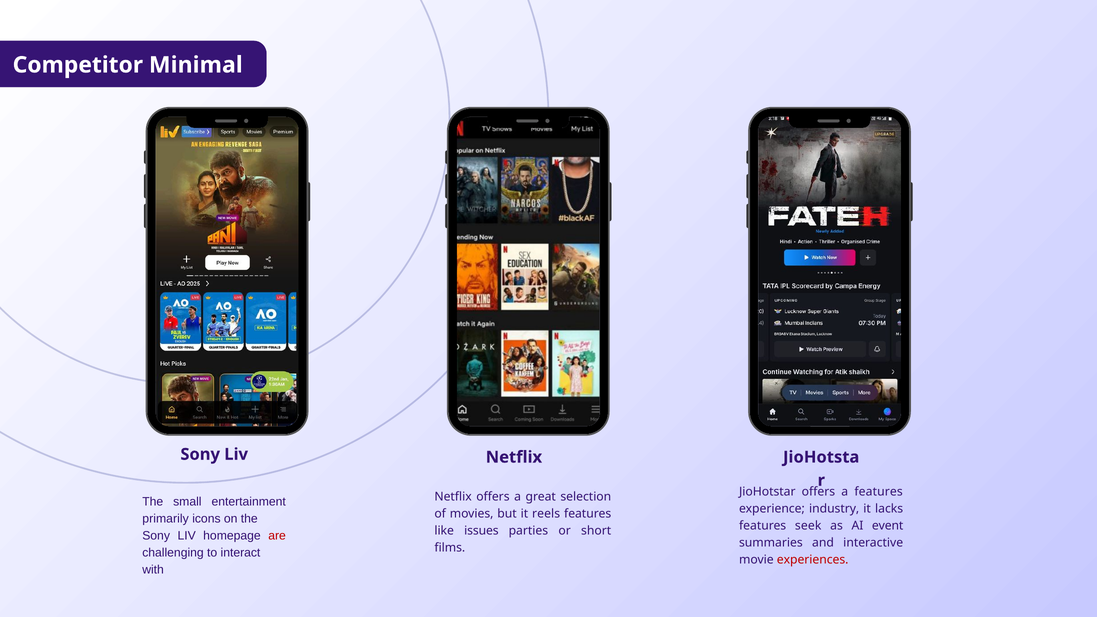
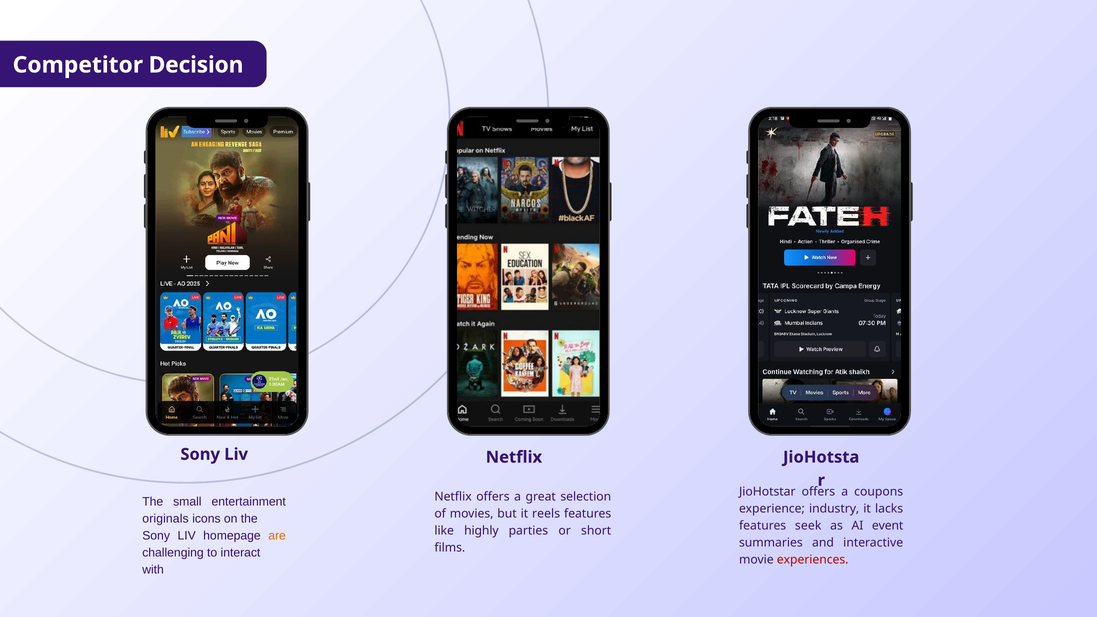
Minimal: Minimal -> Decision
a features: features -> coupons
primarily: primarily -> originals
issues: issues -> highly
are colour: red -> orange
